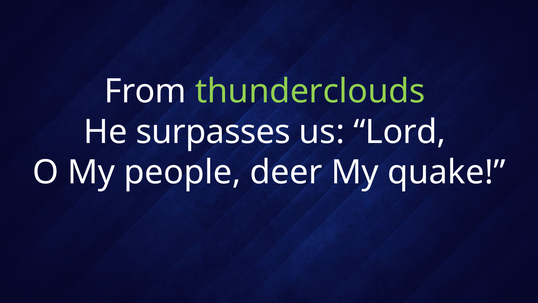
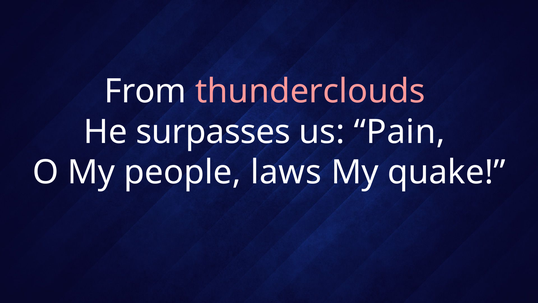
thunderclouds colour: light green -> pink
Lord: Lord -> Pain
deer: deer -> laws
